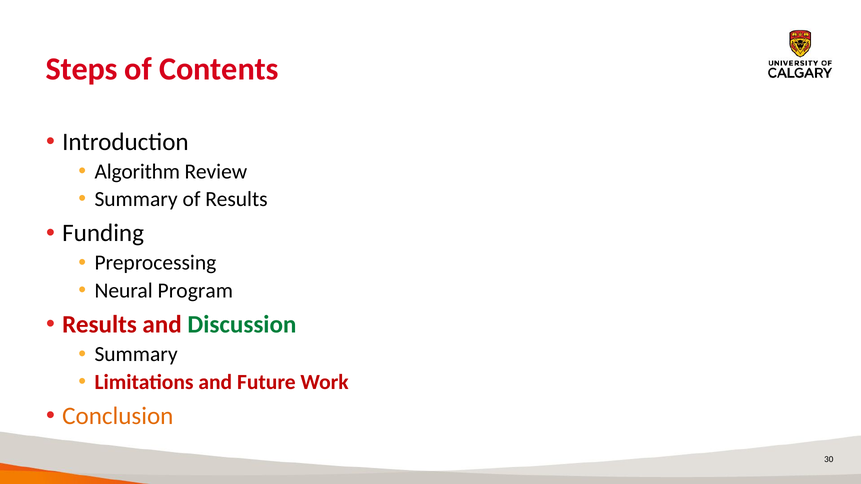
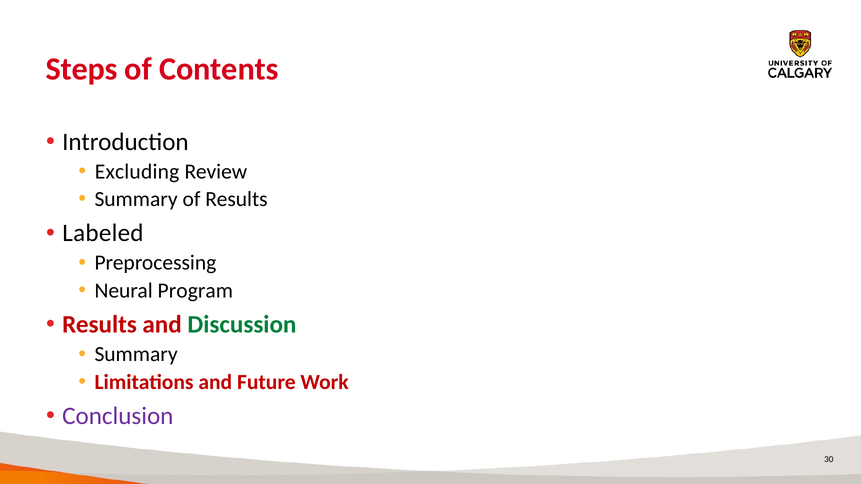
Algorithm: Algorithm -> Excluding
Funding: Funding -> Labeled
Conclusion colour: orange -> purple
